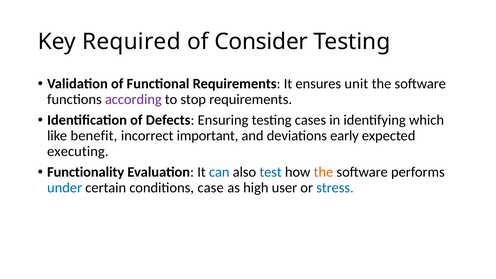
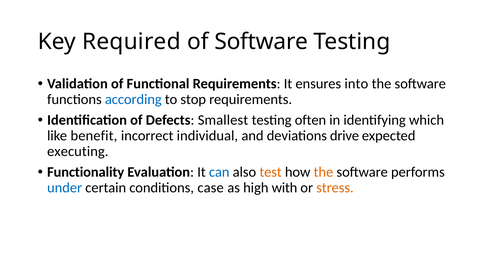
of Consider: Consider -> Software
unit: unit -> into
according colour: purple -> blue
Ensuring: Ensuring -> Smallest
cases: cases -> often
important: important -> individual
early: early -> drive
test colour: blue -> orange
user: user -> with
stress colour: blue -> orange
